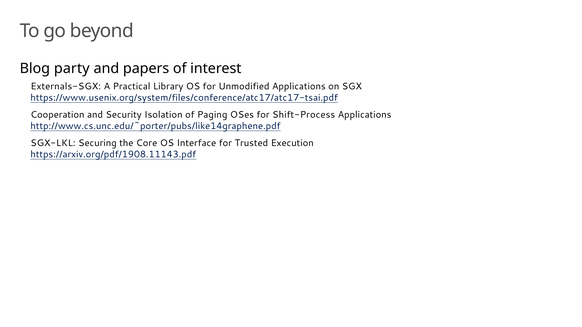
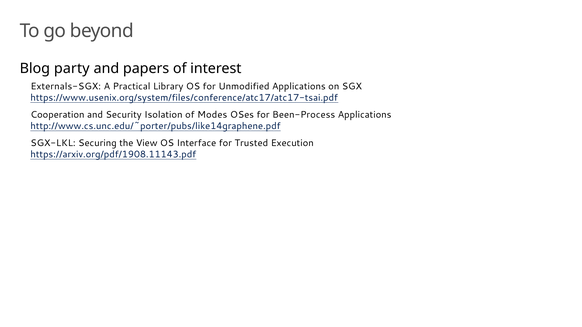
Paging: Paging -> Modes
Shift-Process: Shift-Process -> Been-Process
Core: Core -> View
